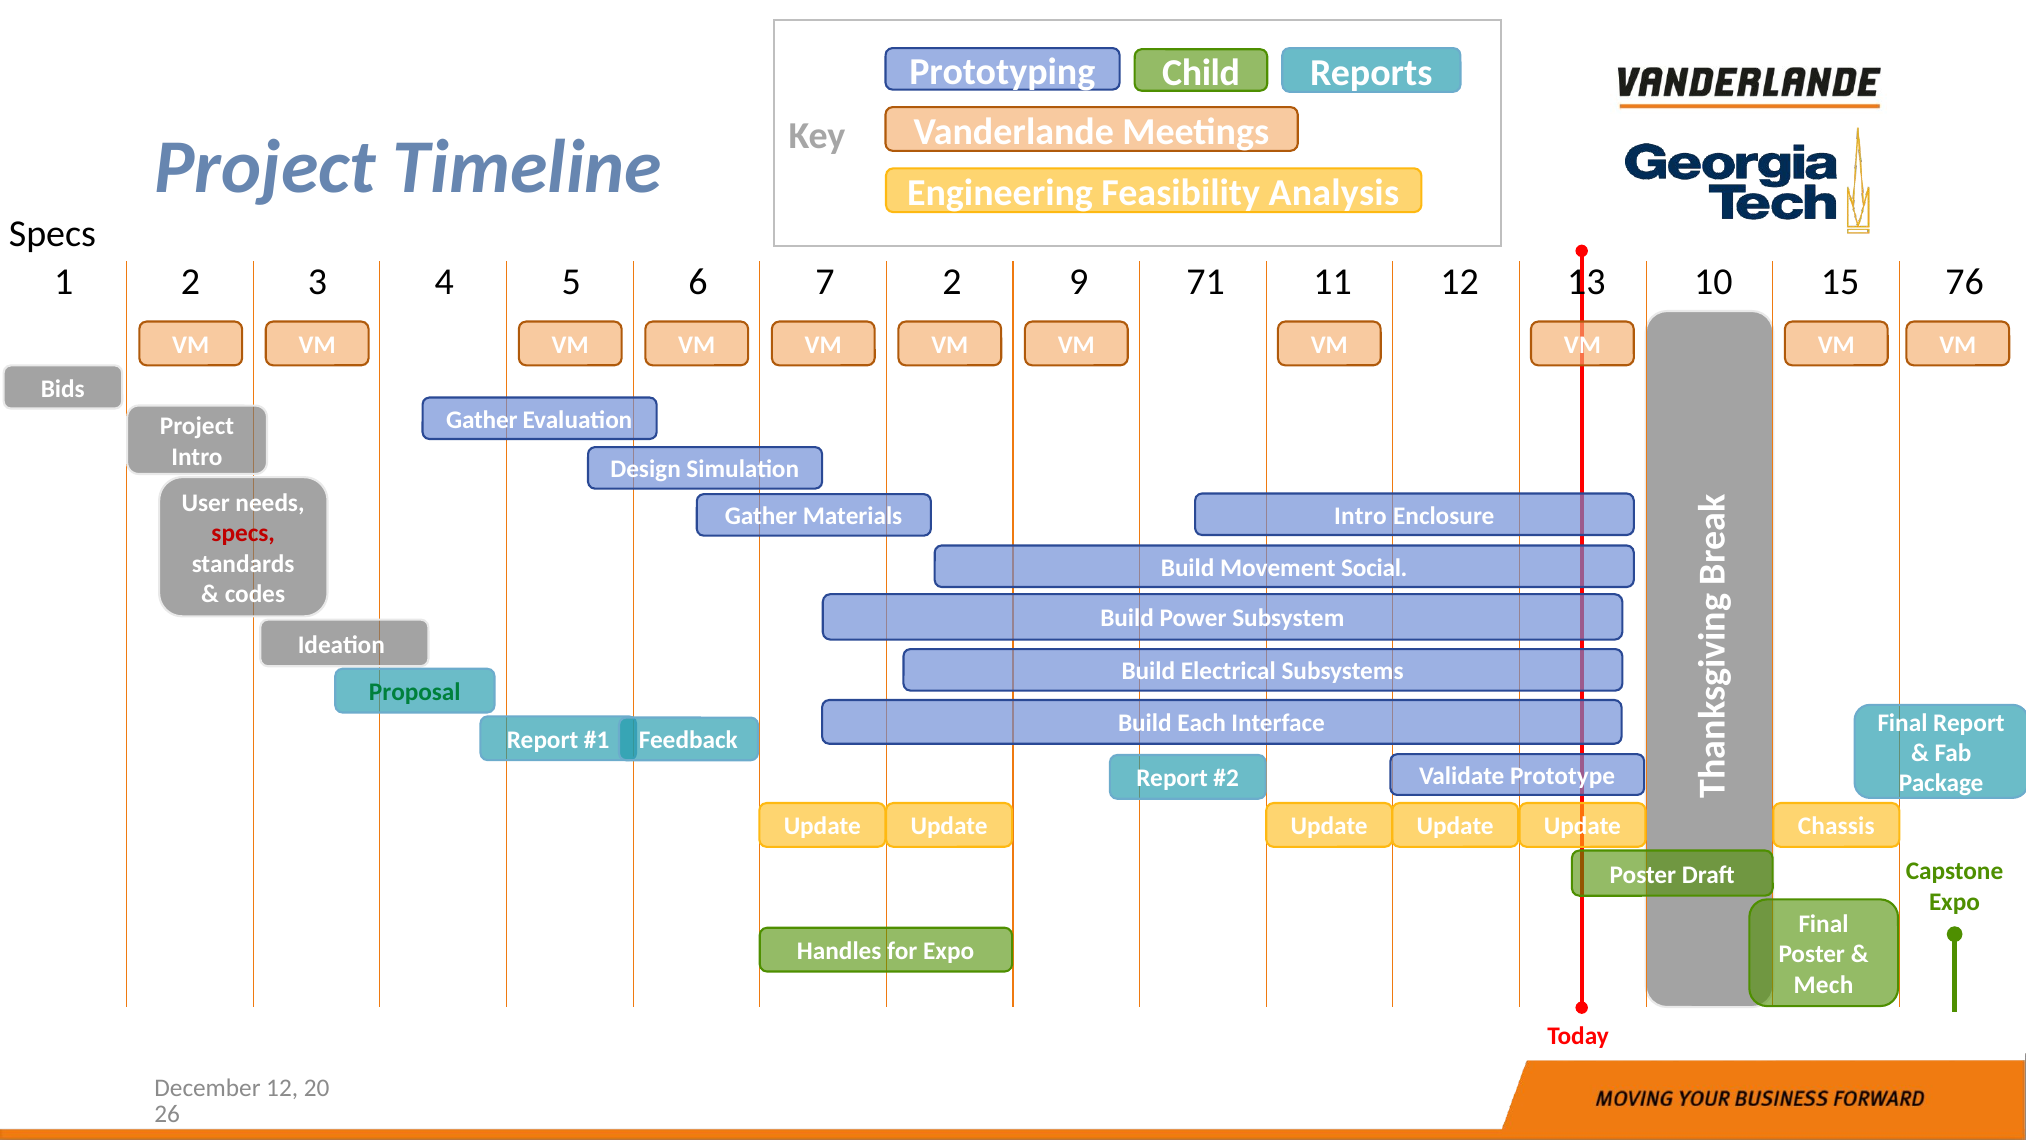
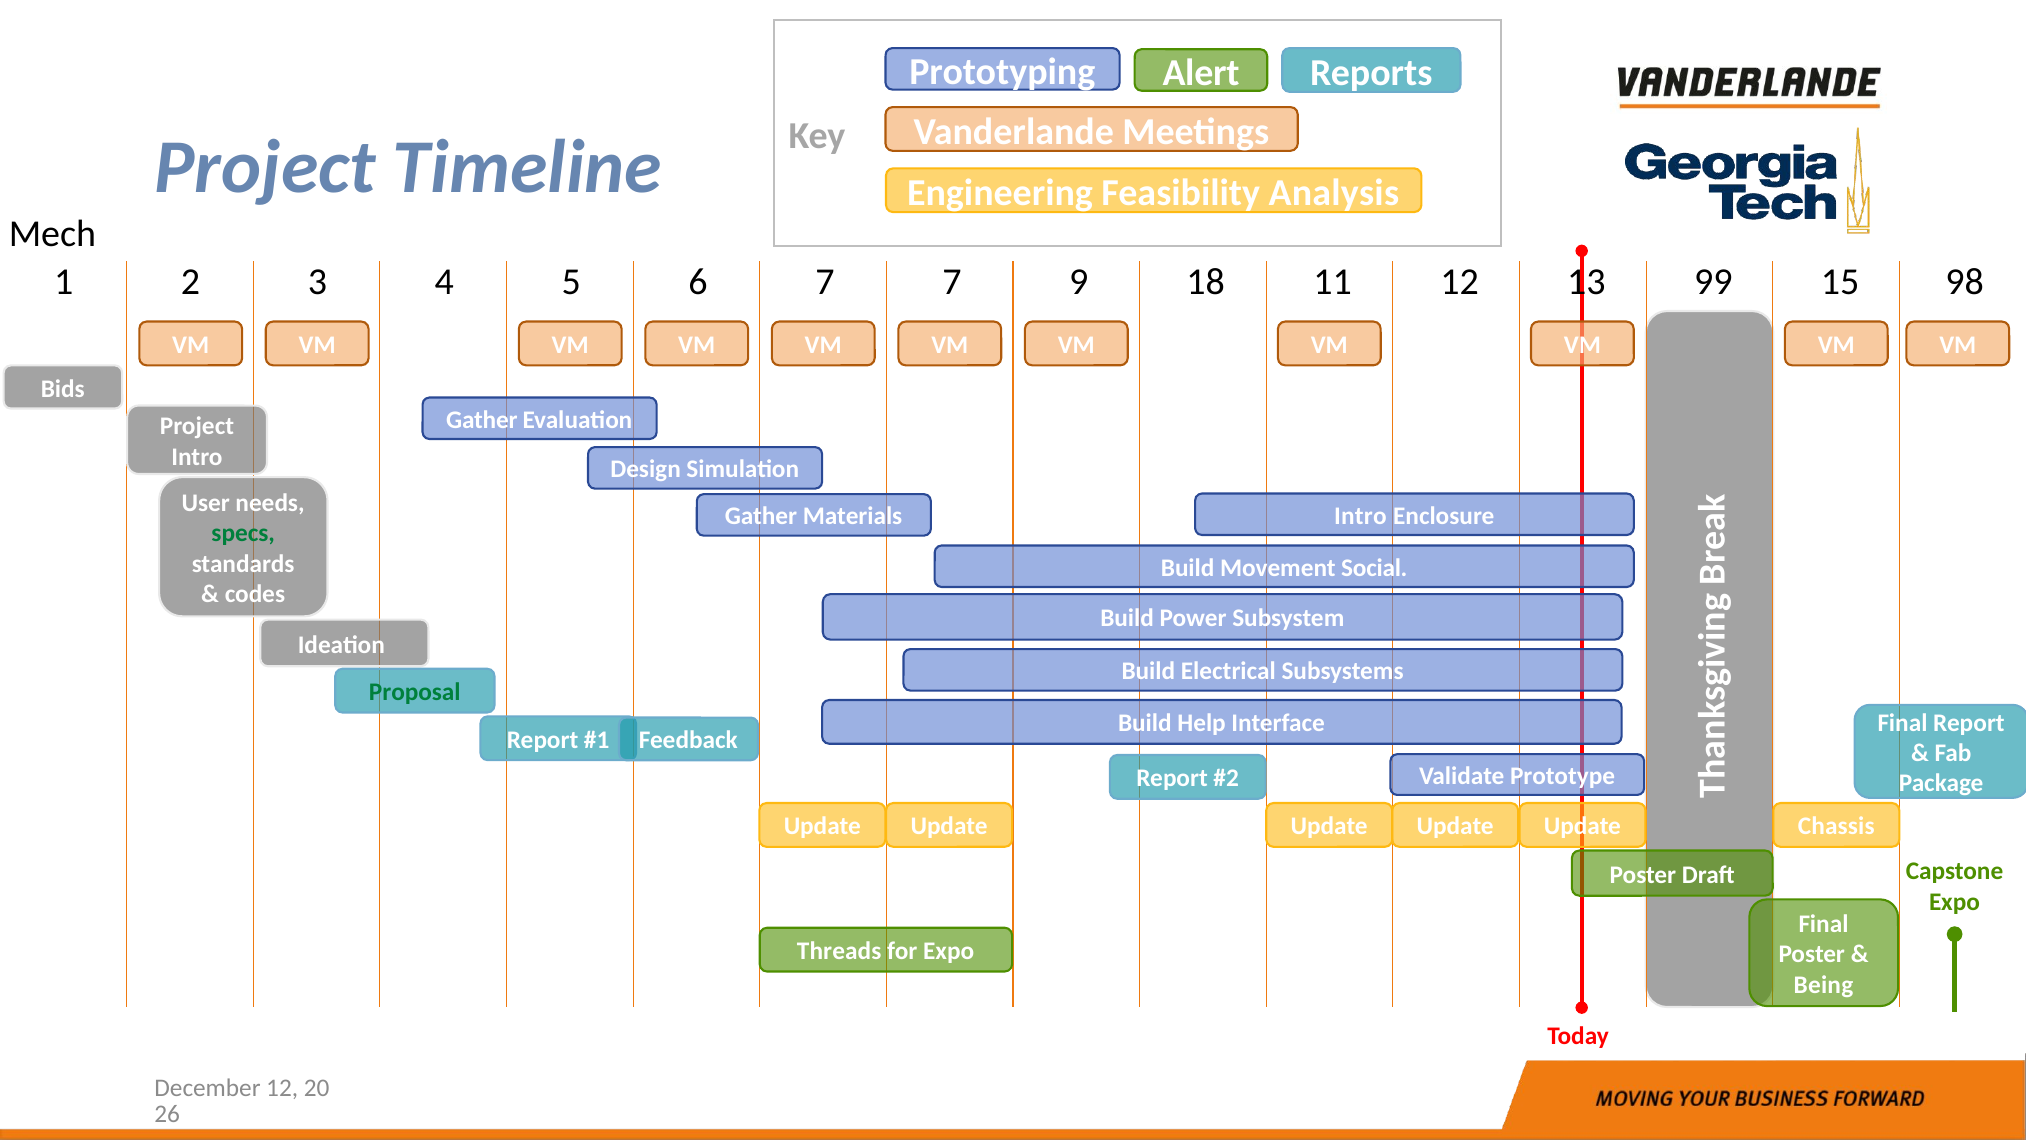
Child: Child -> Alert
Specs at (52, 234): Specs -> Mech
7 2: 2 -> 7
71: 71 -> 18
10: 10 -> 99
76: 76 -> 98
specs at (243, 533) colour: red -> green
Each: Each -> Help
Handles: Handles -> Threads
Mech: Mech -> Being
